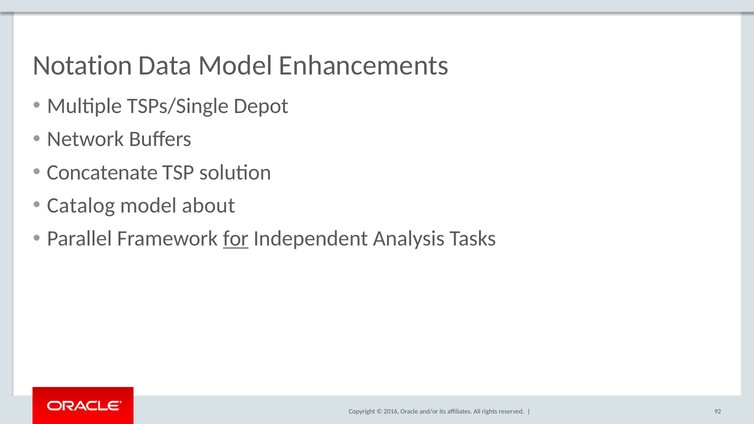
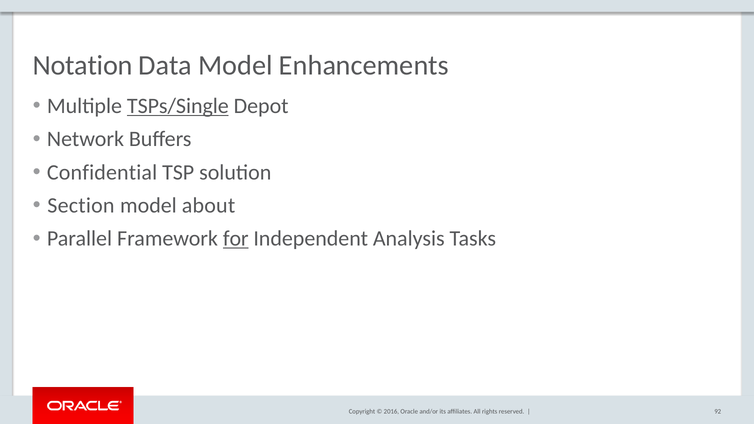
TSPs/Single underline: none -> present
Concatenate: Concatenate -> Confidential
Catalog: Catalog -> Section
